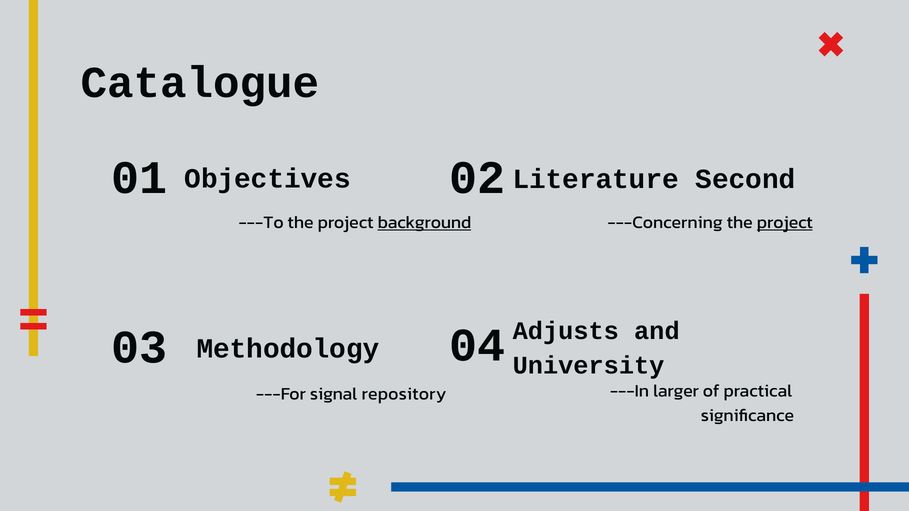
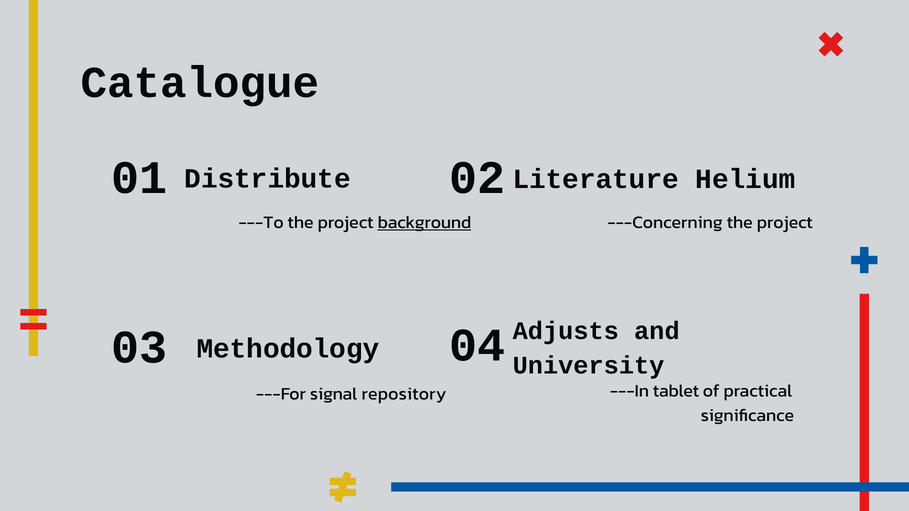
Objectives: Objectives -> Distribute
Second: Second -> Helium
project at (785, 222) underline: present -> none
larger: larger -> tablet
